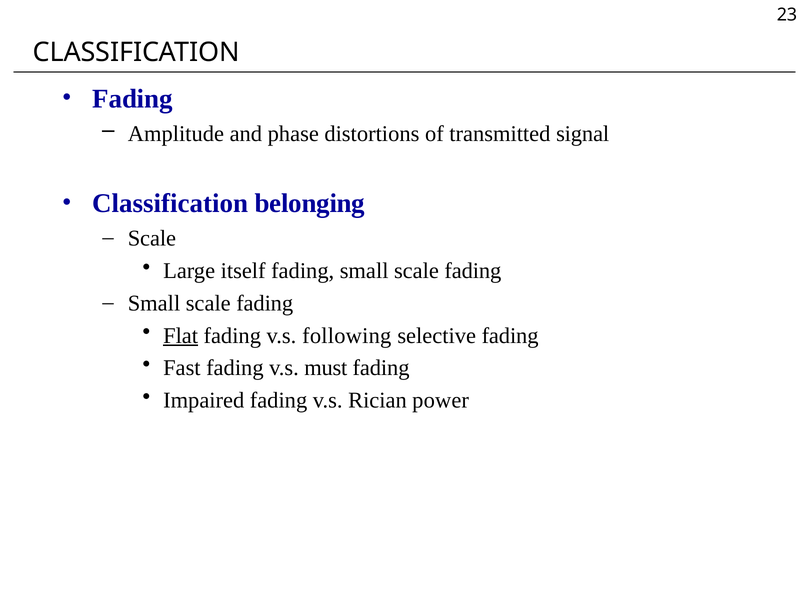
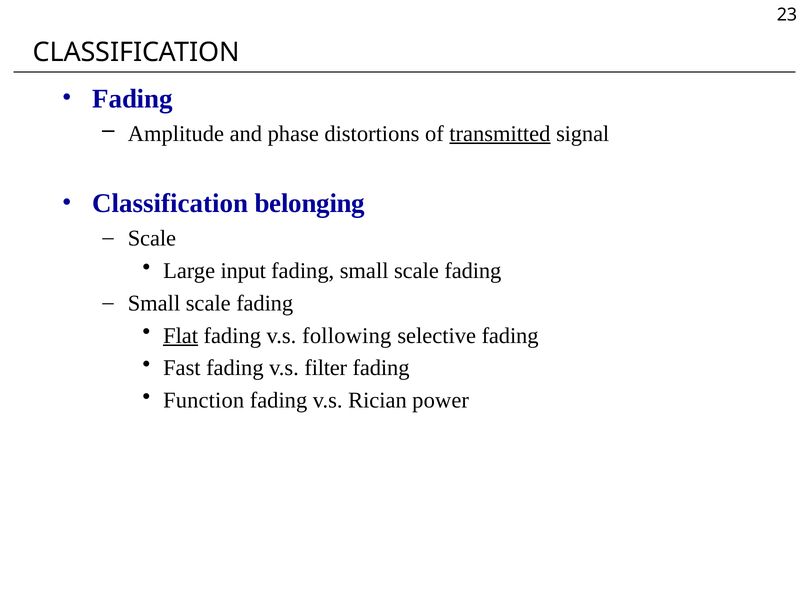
transmitted underline: none -> present
itself: itself -> input
must: must -> filter
Impaired: Impaired -> Function
